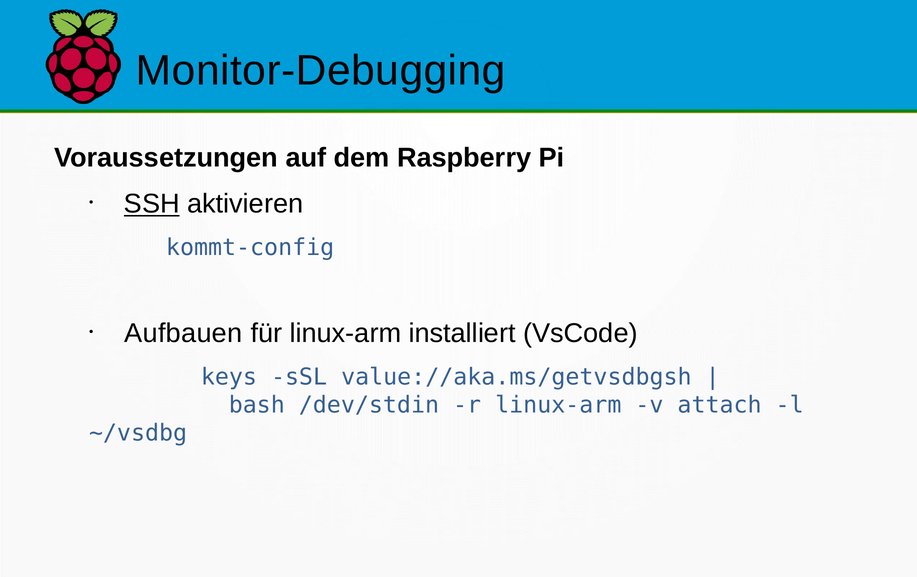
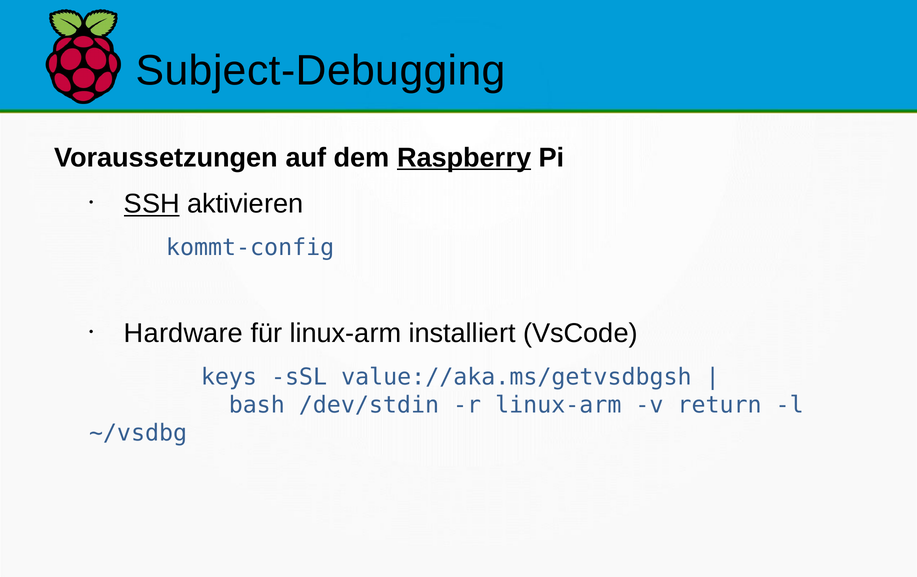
Monitor-Debugging: Monitor-Debugging -> Subject-Debugging
Raspberry underline: none -> present
Aufbauen: Aufbauen -> Hardware
attach: attach -> return
